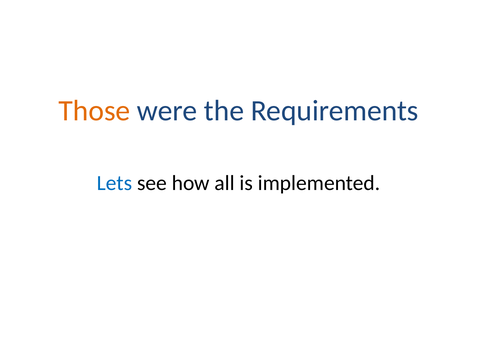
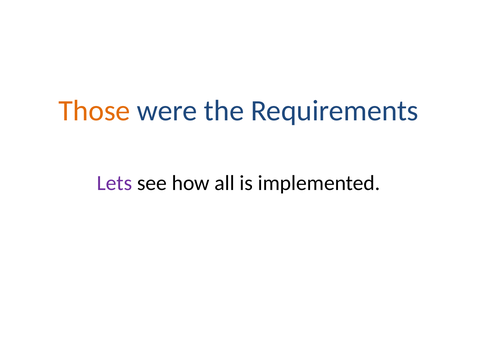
Lets colour: blue -> purple
